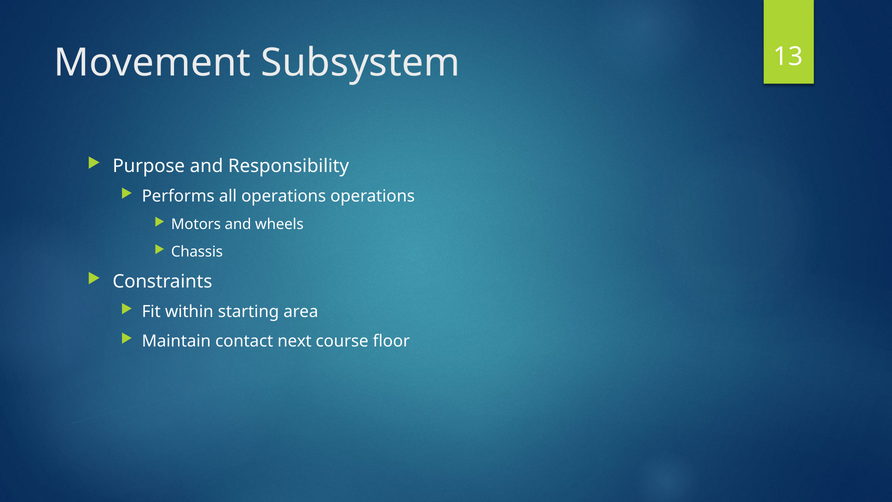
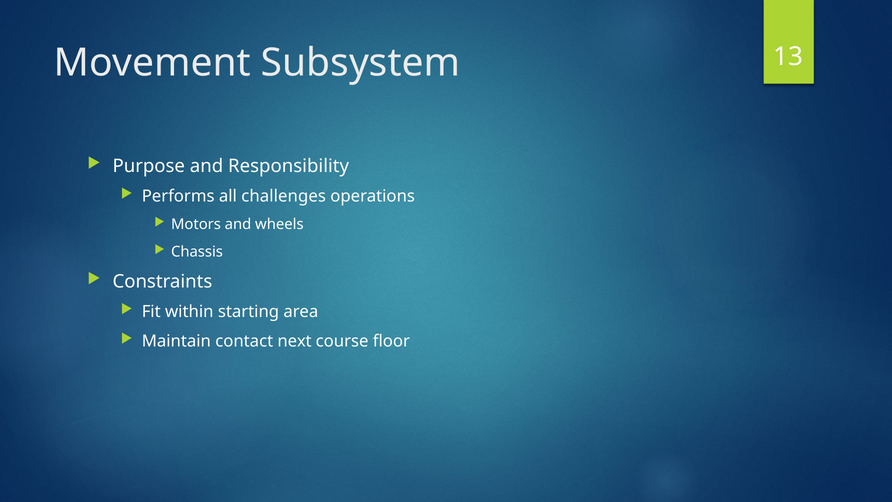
all operations: operations -> challenges
